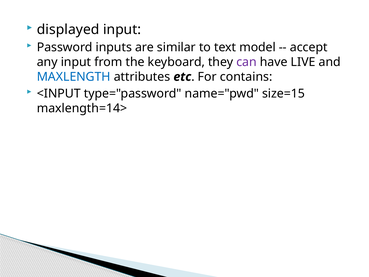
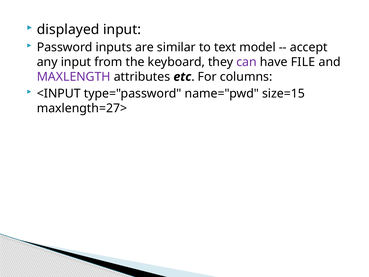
LIVE: LIVE -> FILE
MAXLENGTH colour: blue -> purple
contains: contains -> columns
maxlength=14>: maxlength=14> -> maxlength=27>
